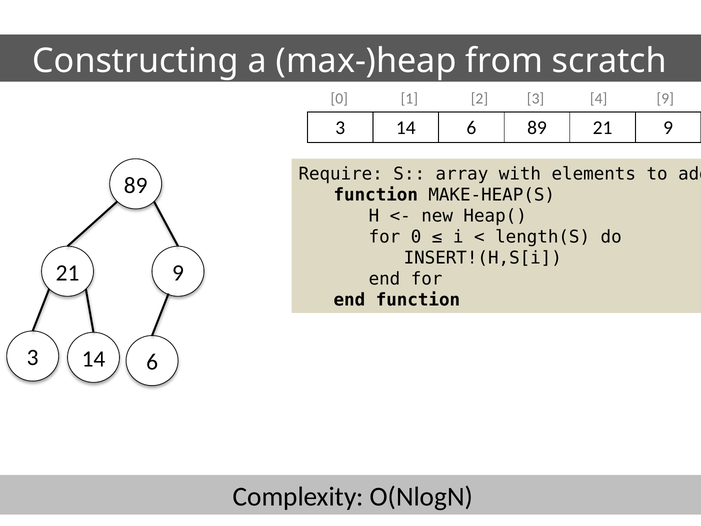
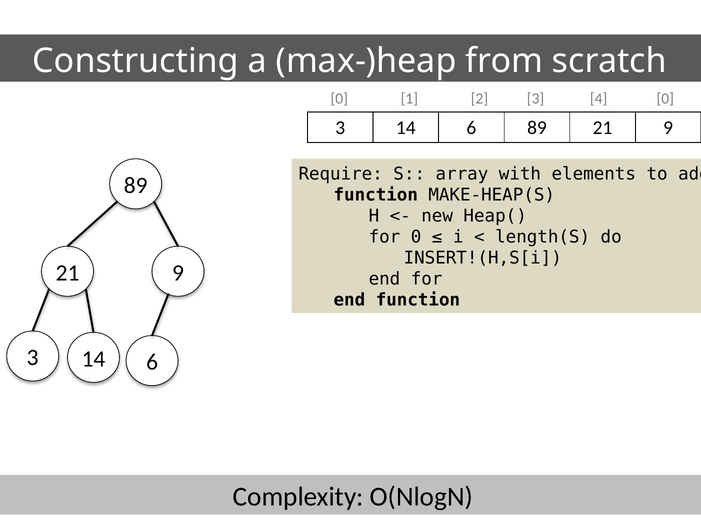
4 9: 9 -> 0
